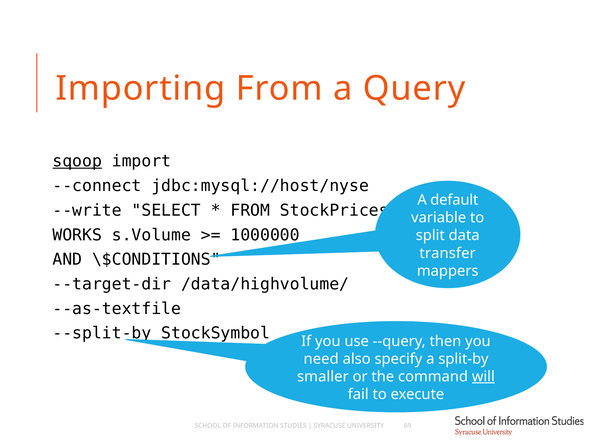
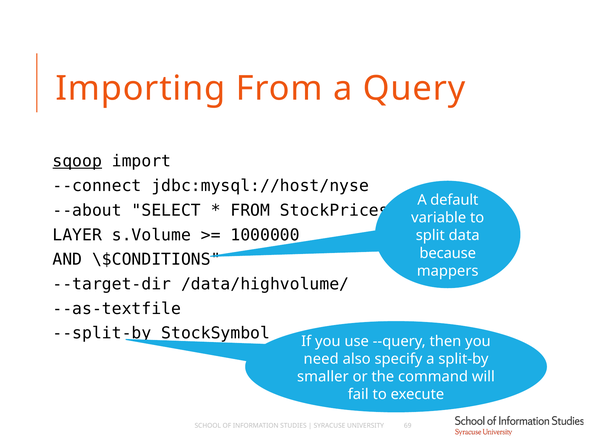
--write: --write -> --about
WORKS: WORKS -> LAYER
transfer: transfer -> because
will underline: present -> none
